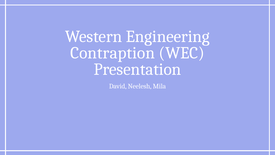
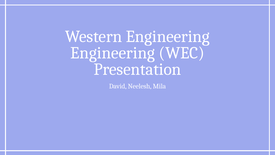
Contraption at (113, 53): Contraption -> Engineering
